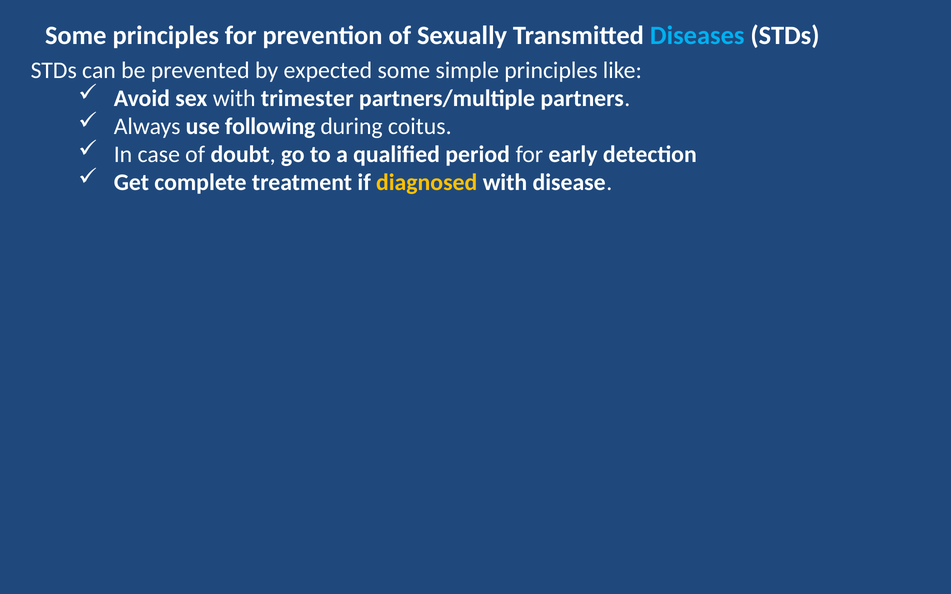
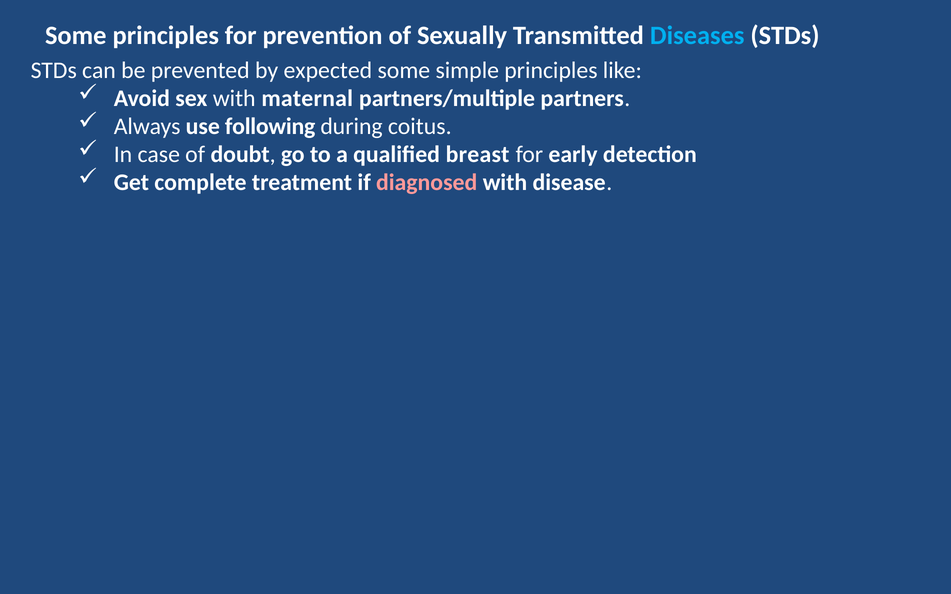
trimester: trimester -> maternal
period: period -> breast
diagnosed colour: yellow -> pink
